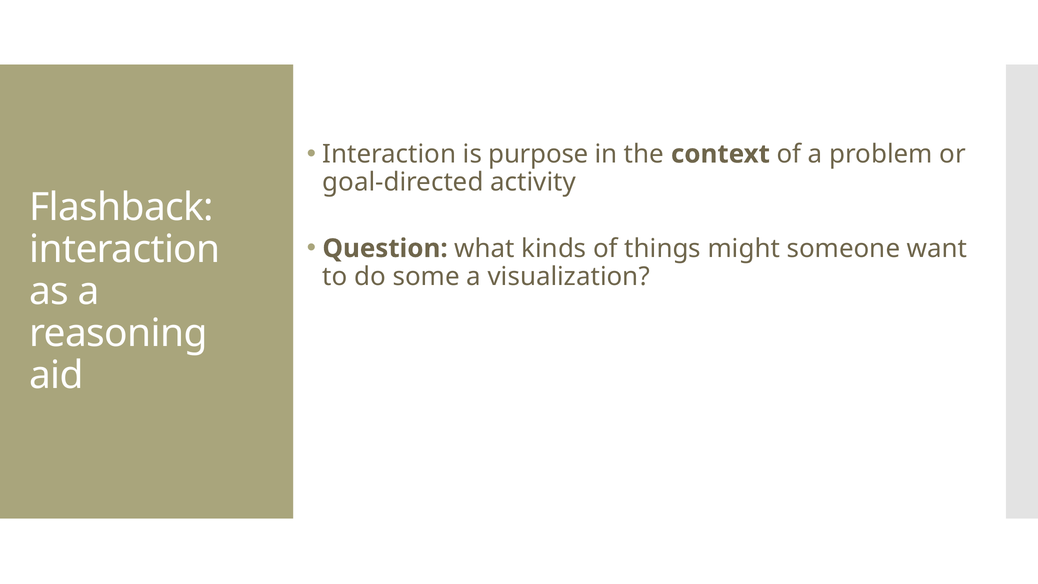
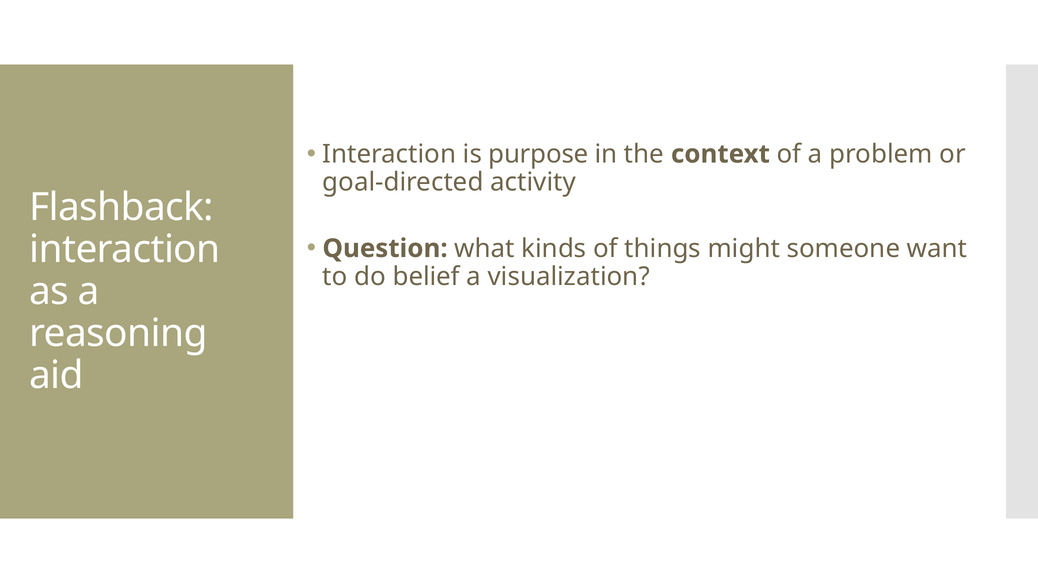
some: some -> belief
